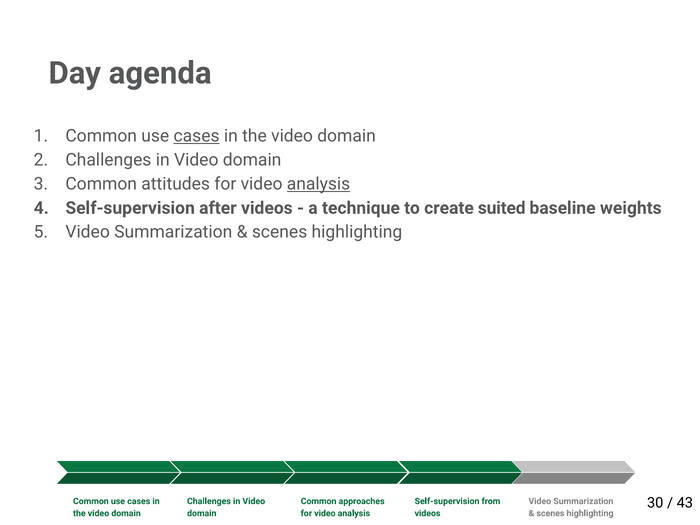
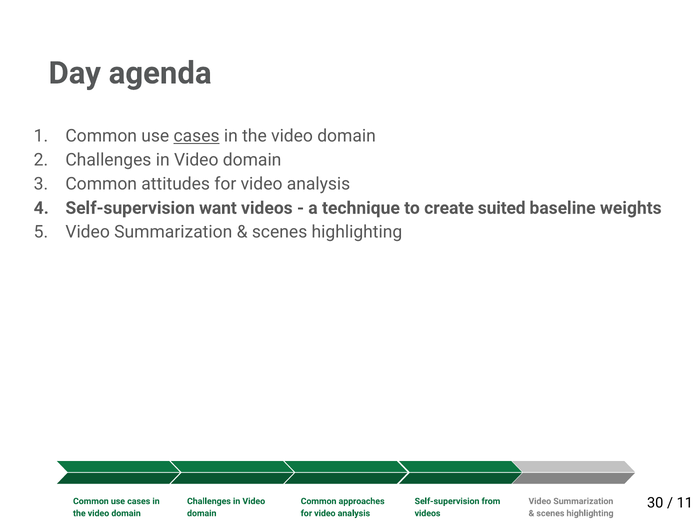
analysis at (319, 184) underline: present -> none
after: after -> want
43: 43 -> 11
